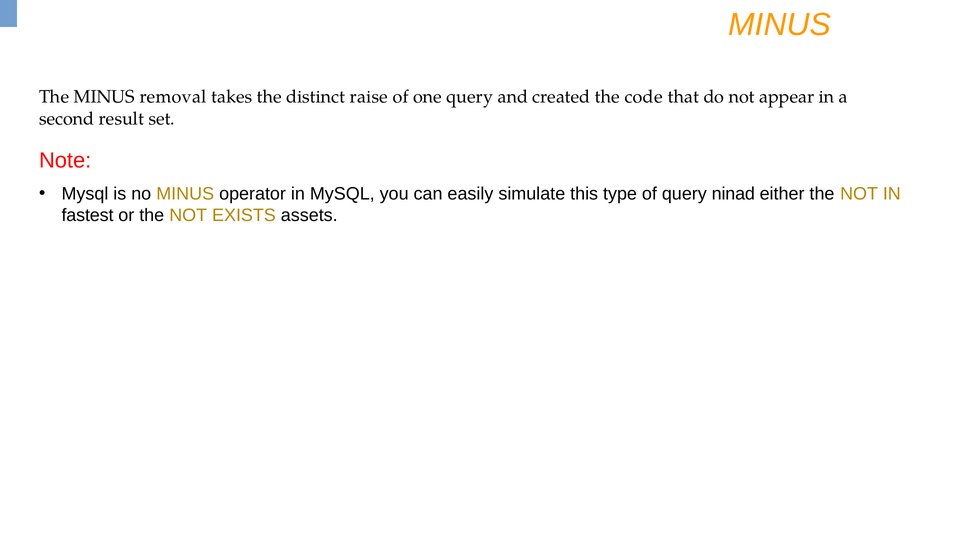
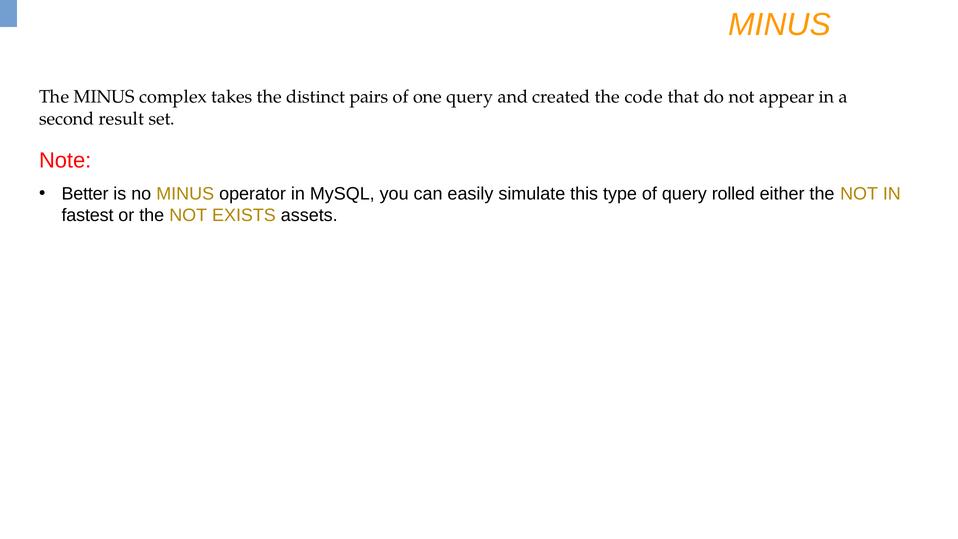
removal: removal -> complex
raise: raise -> pairs
Mysql at (85, 194): Mysql -> Better
ninad: ninad -> rolled
